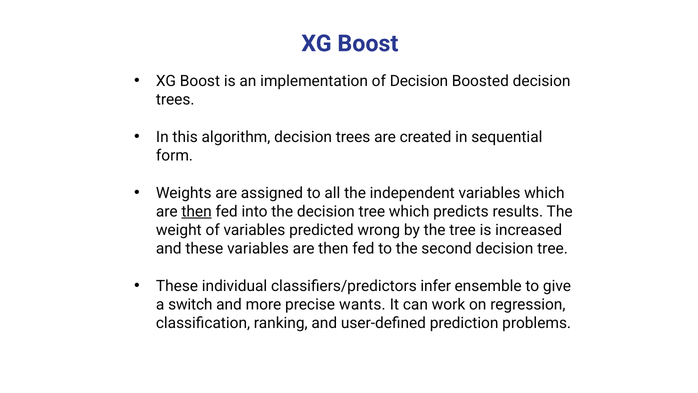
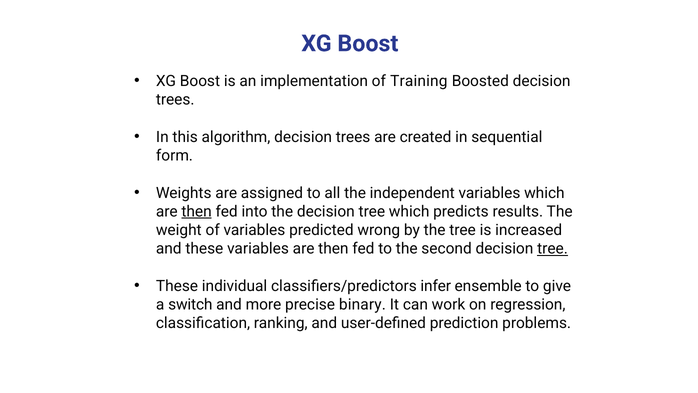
of Decision: Decision -> Training
tree at (552, 249) underline: none -> present
wants: wants -> binary
